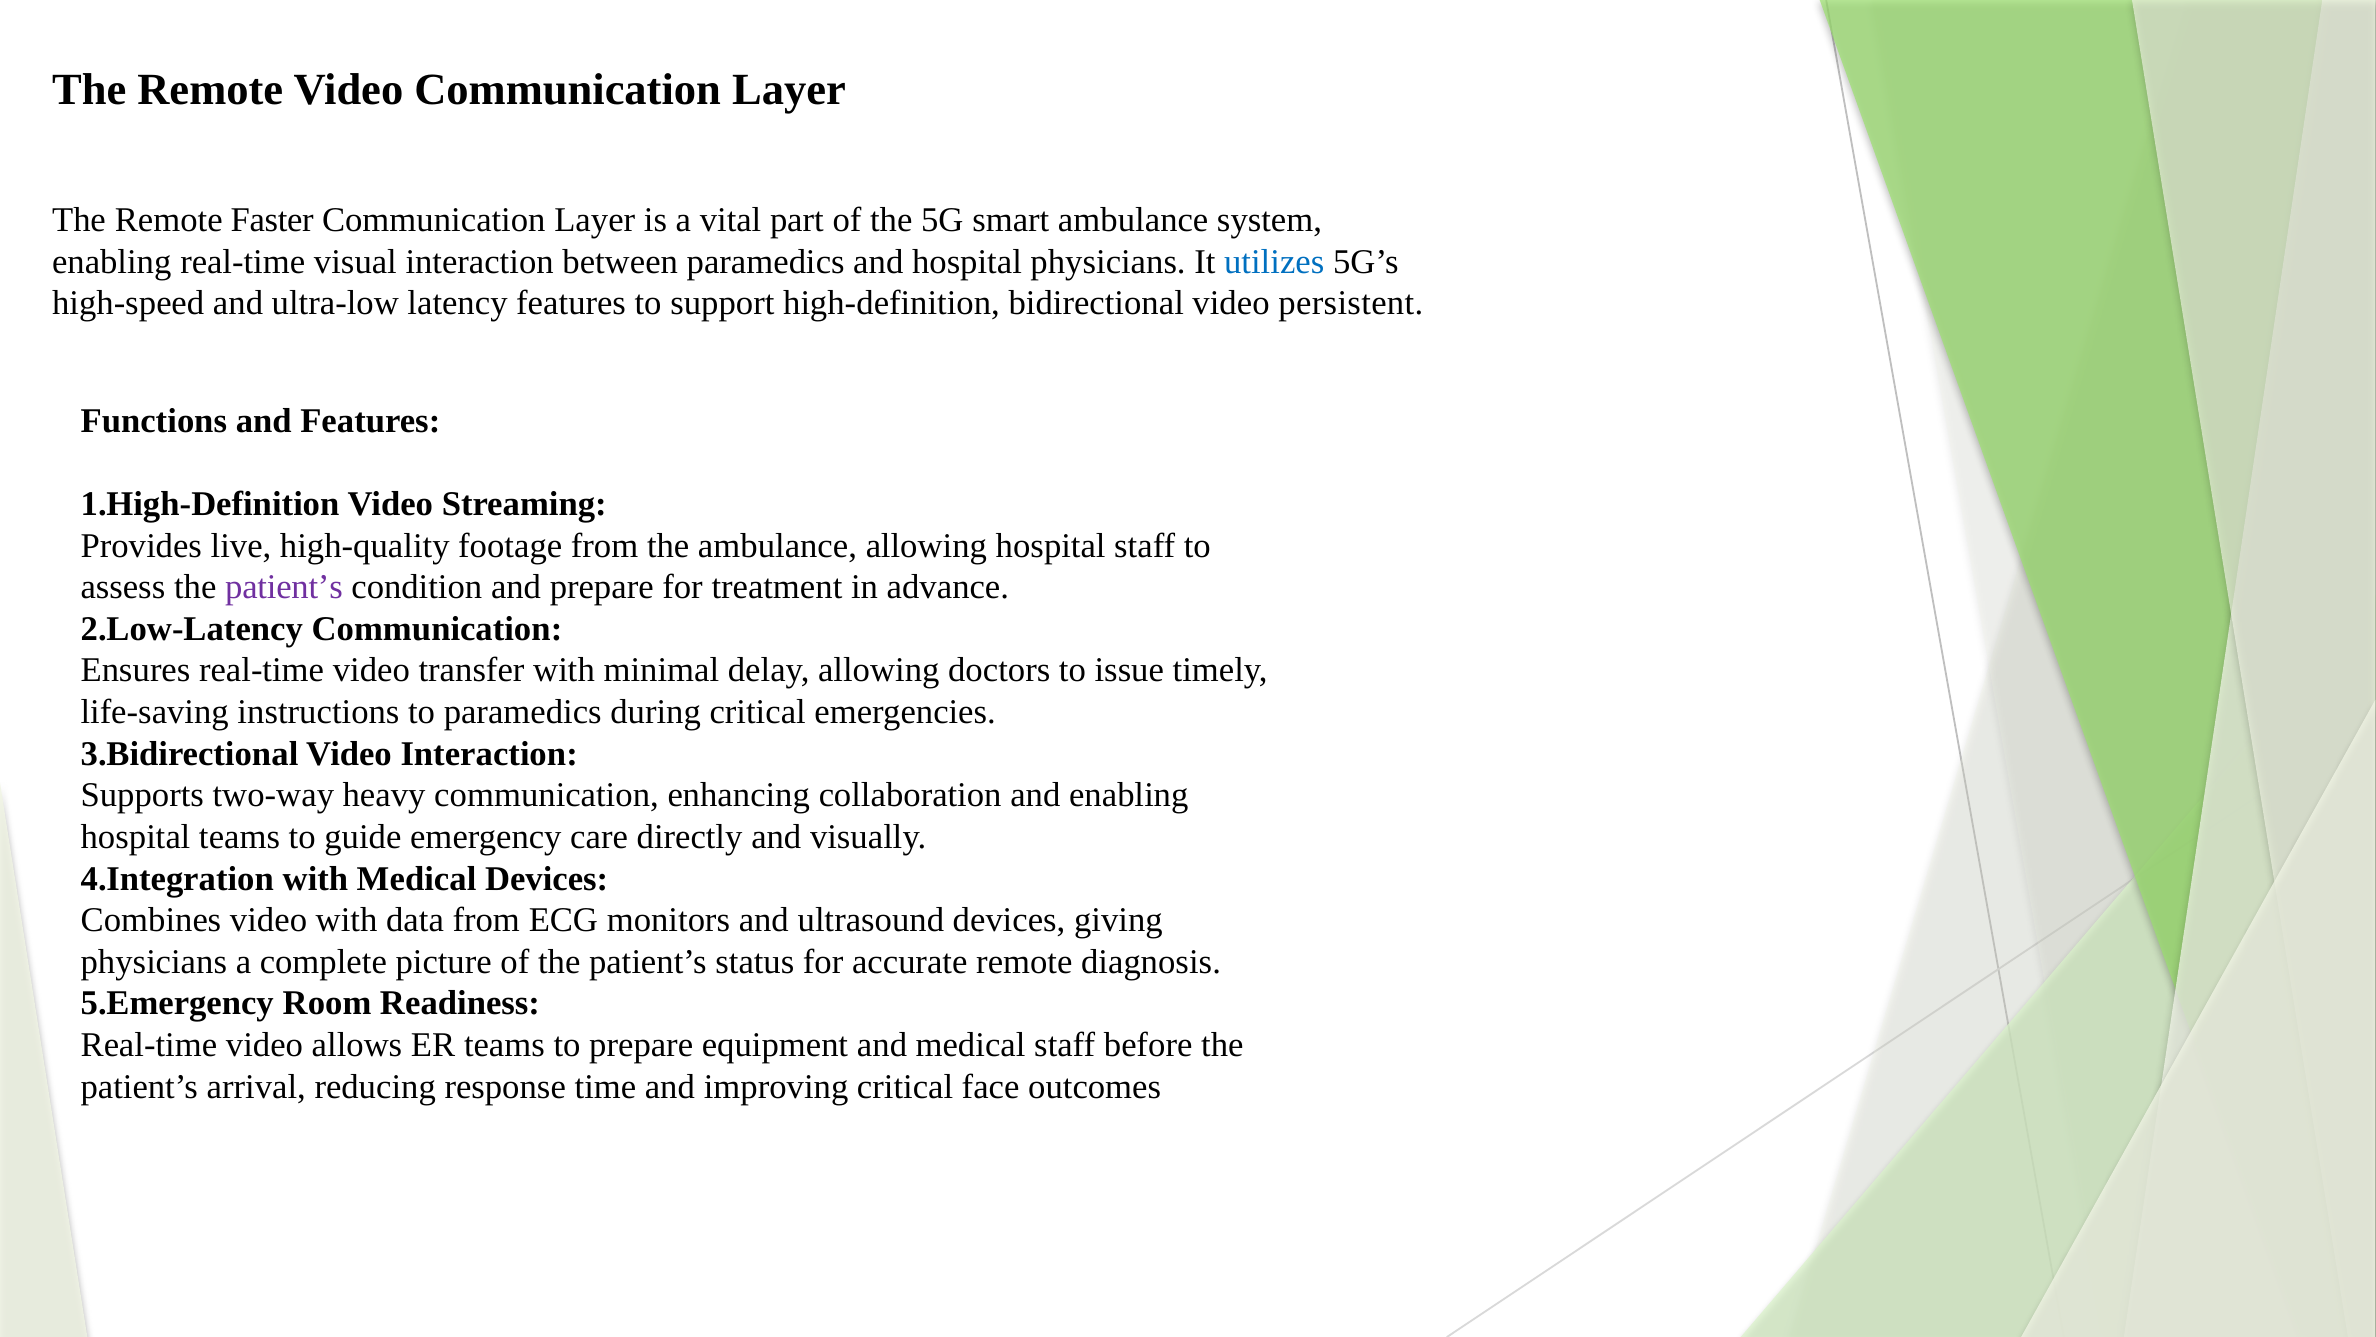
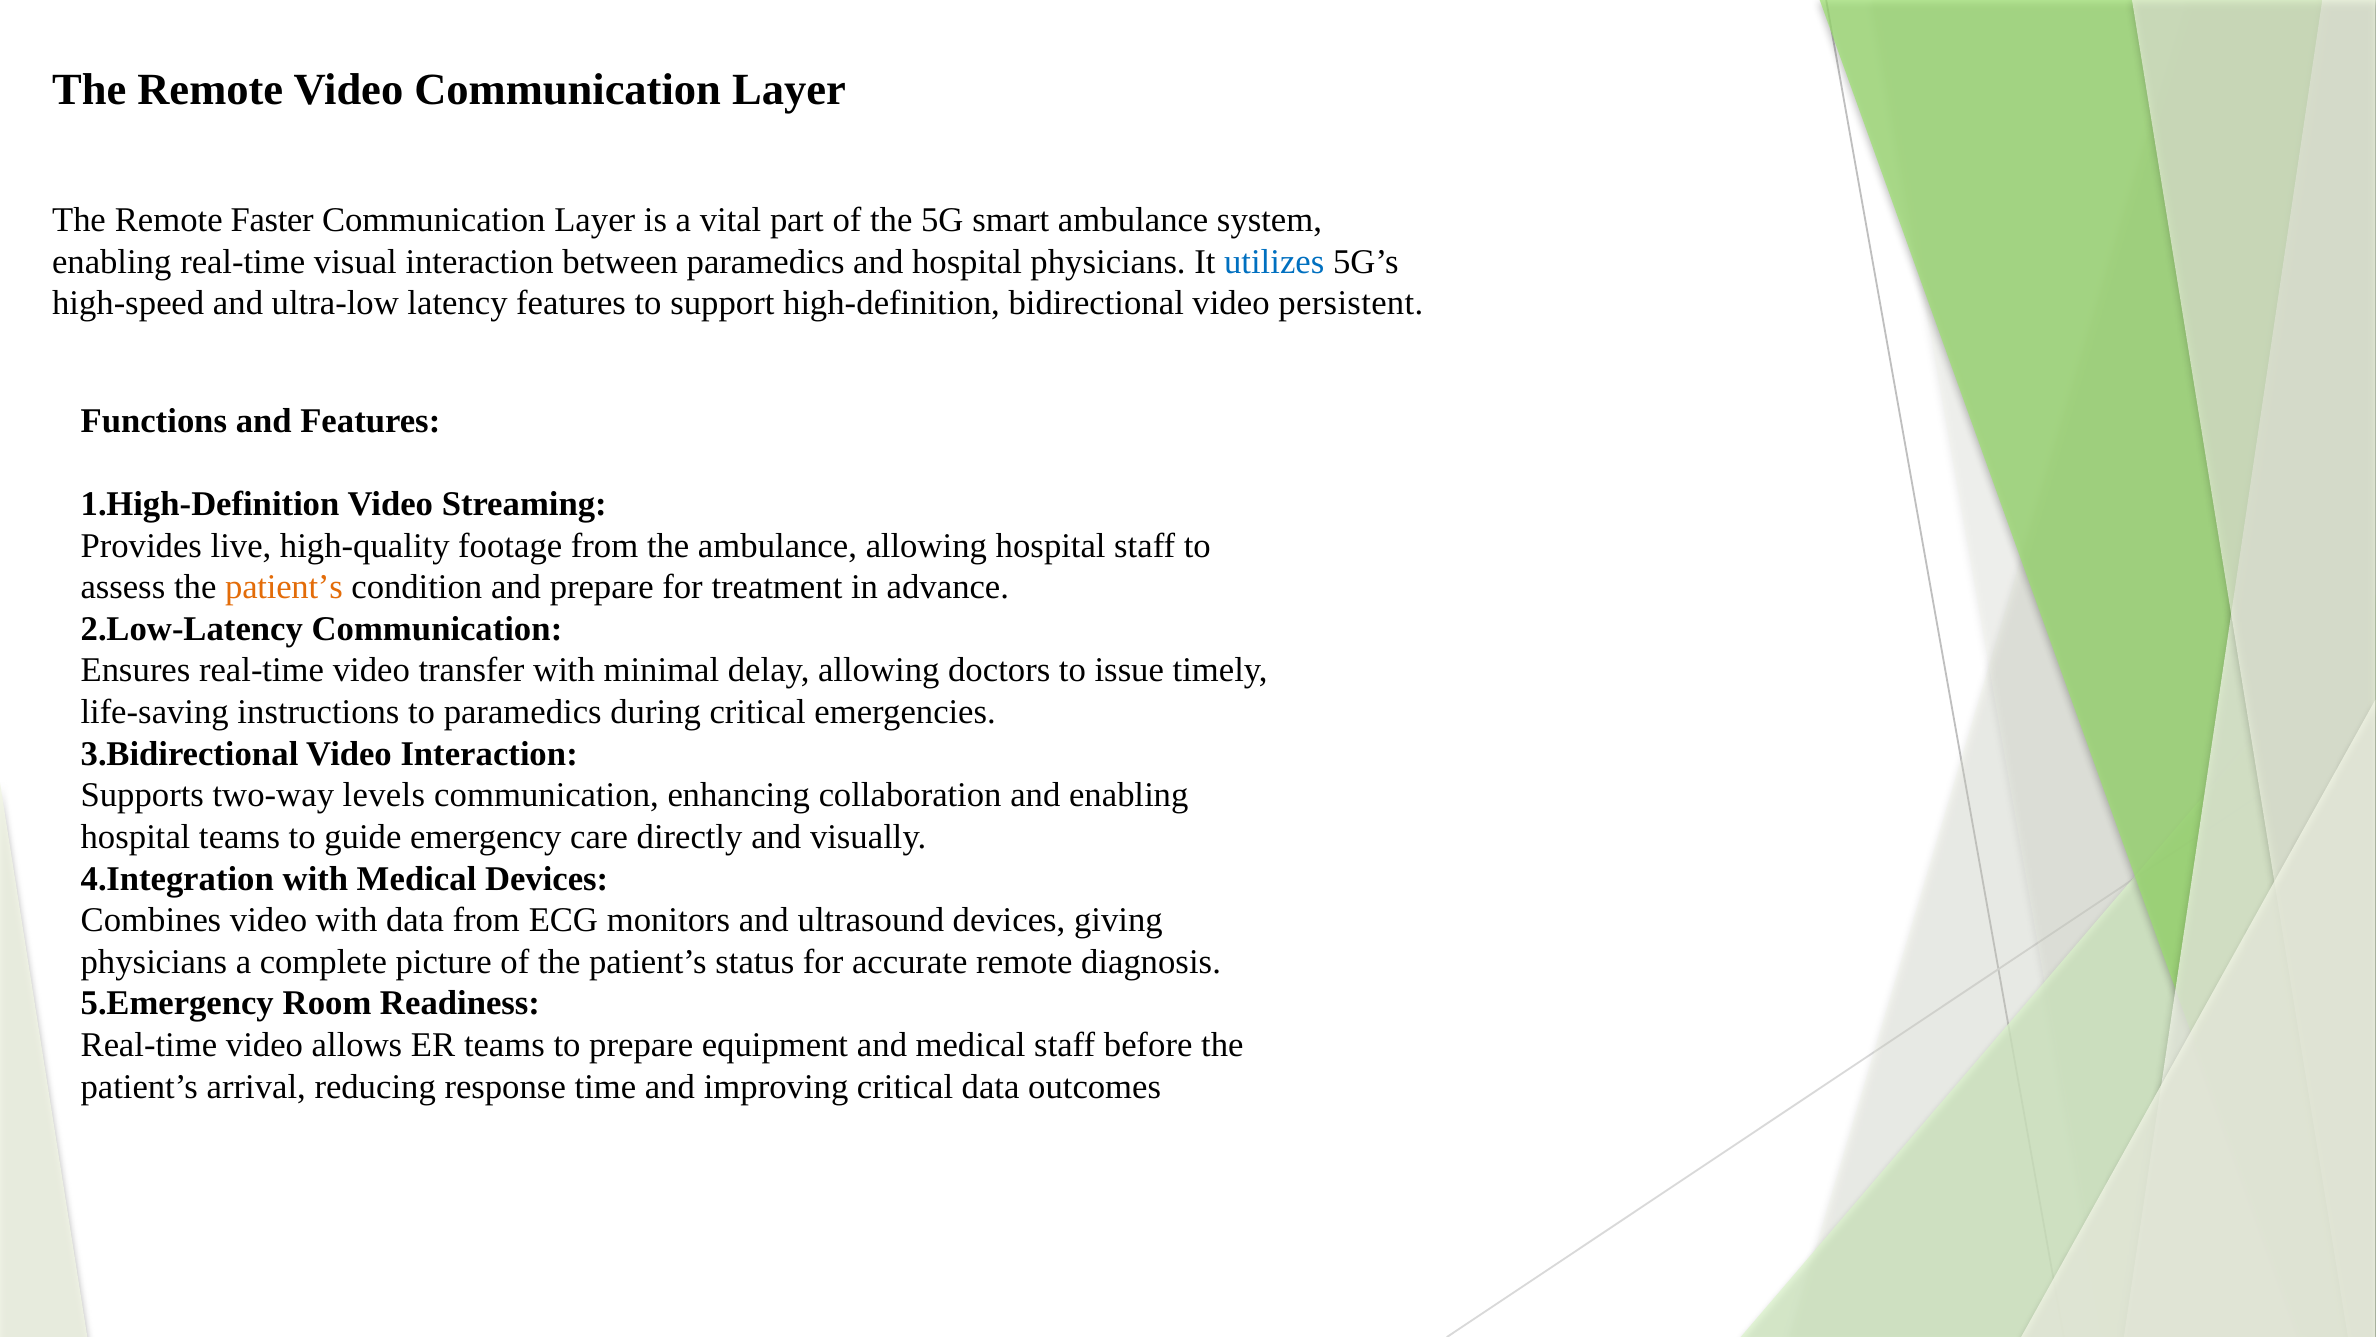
patient’s at (284, 587) colour: purple -> orange
heavy: heavy -> levels
critical face: face -> data
